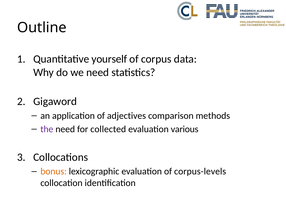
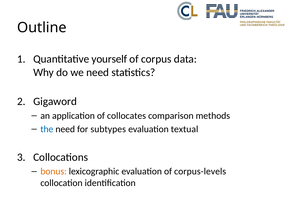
adjectives: adjectives -> collocates
the colour: purple -> blue
collected: collected -> subtypes
various: various -> textual
